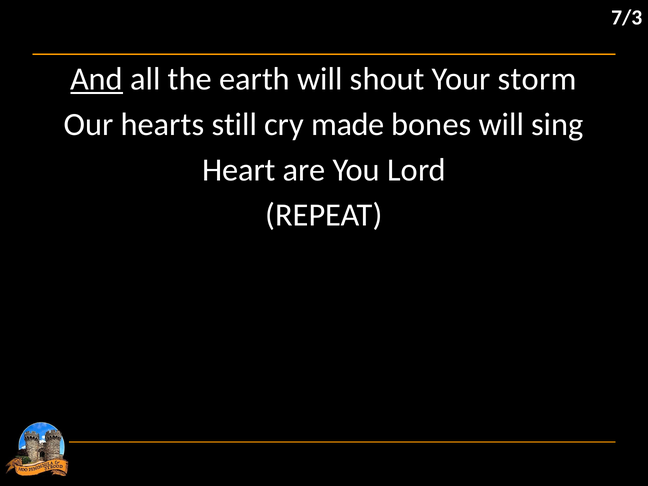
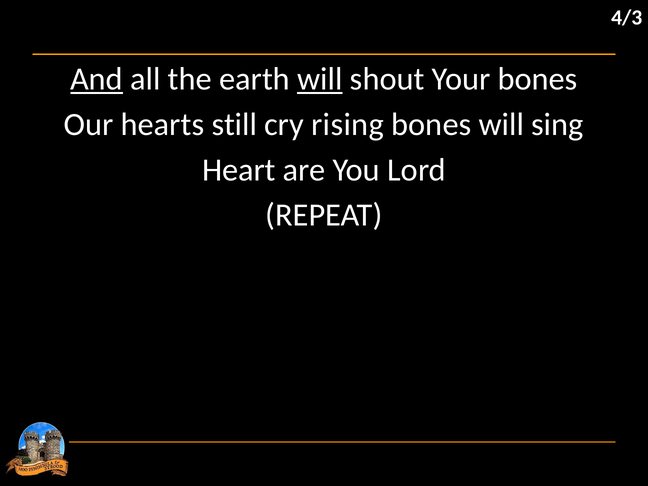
7/3: 7/3 -> 4/3
will at (320, 79) underline: none -> present
Your storm: storm -> bones
made: made -> rising
